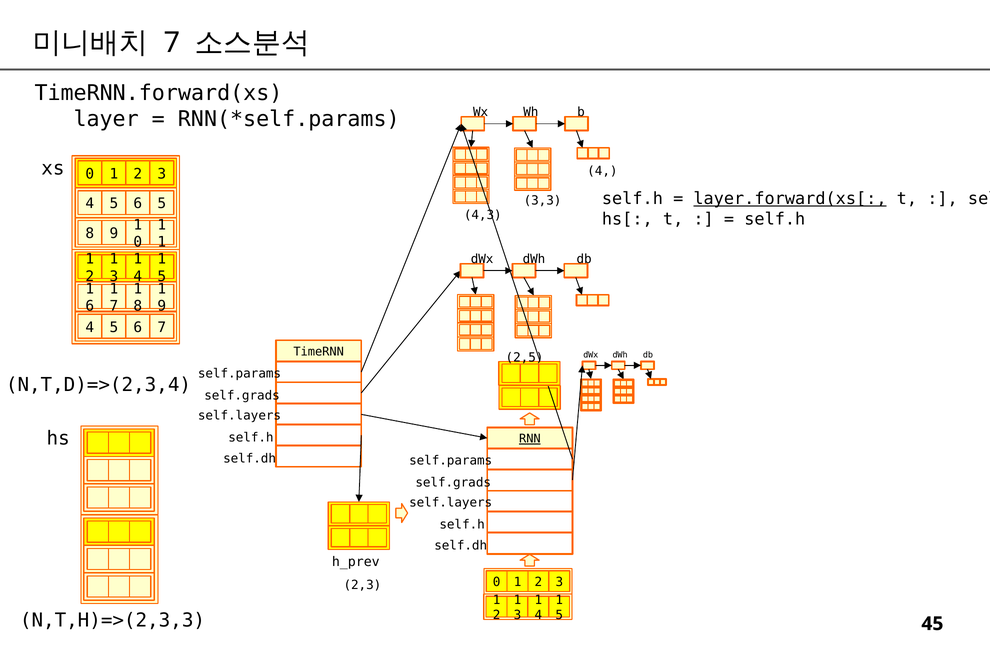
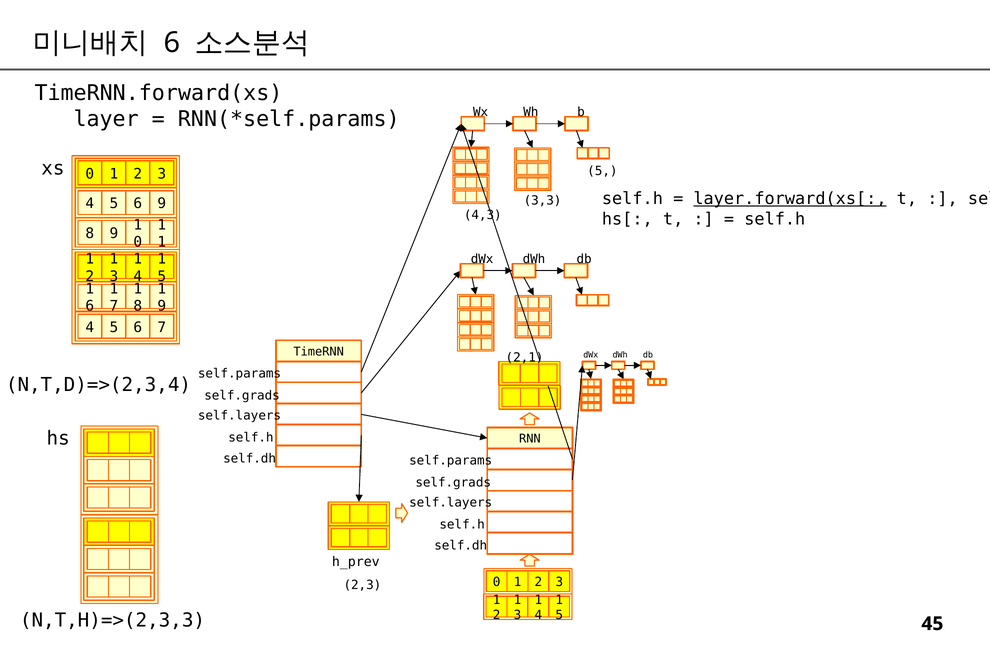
7 at (172, 43): 7 -> 6
4 at (602, 171): 4 -> 5
6 5: 5 -> 9
2,5: 2,5 -> 2,1
RNN underline: present -> none
